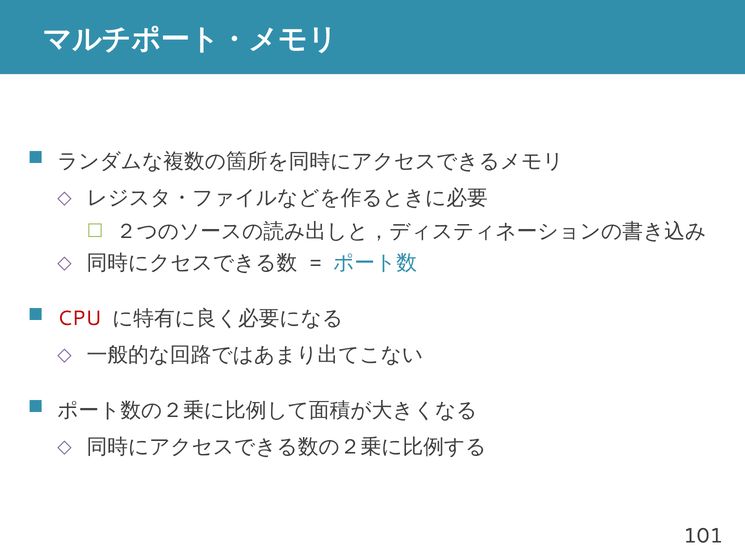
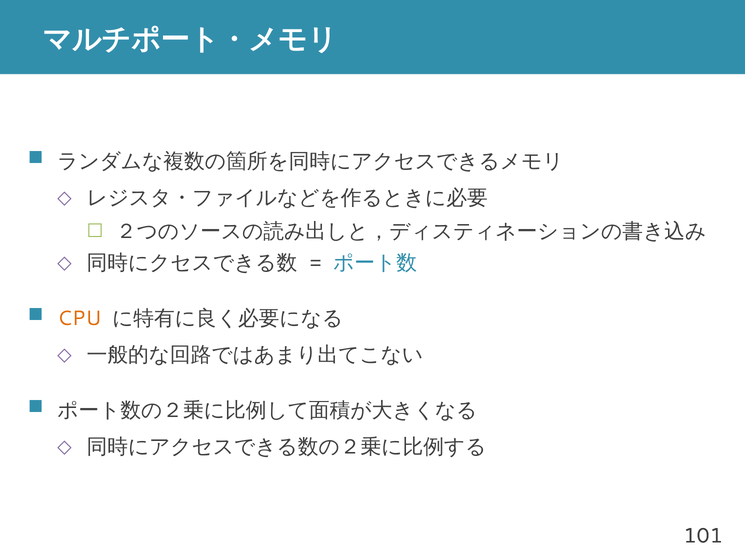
CPU colour: red -> orange
